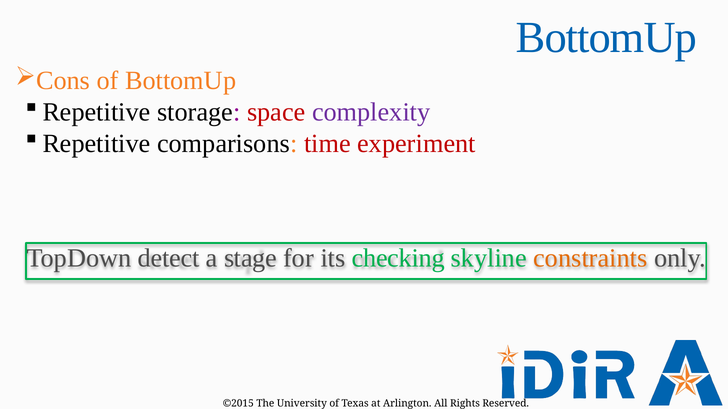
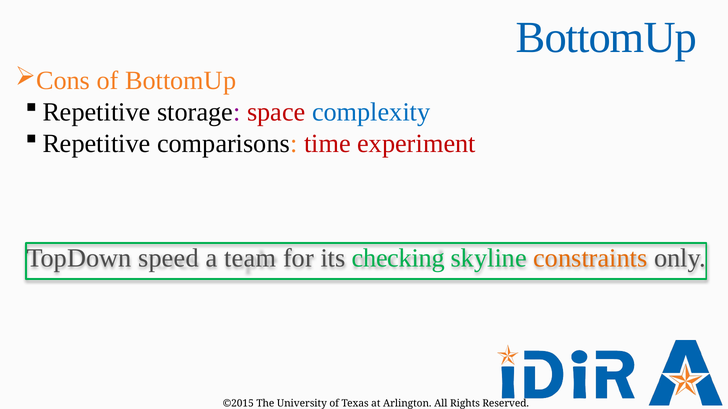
complexity colour: purple -> blue
detect: detect -> speed
stage: stage -> team
